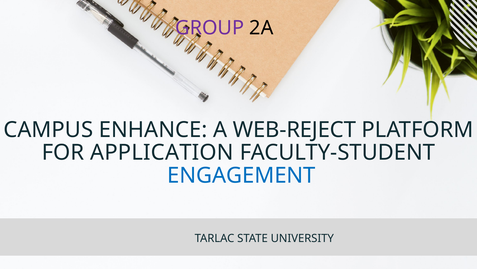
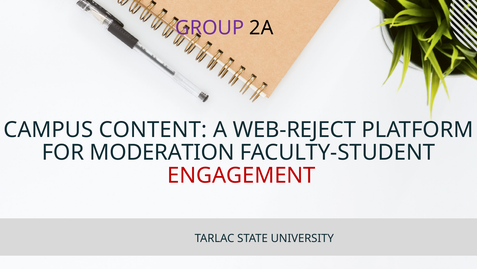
ENHANCE: ENHANCE -> CONTENT
APPLICATION: APPLICATION -> MODERATION
ENGAGEMENT colour: blue -> red
